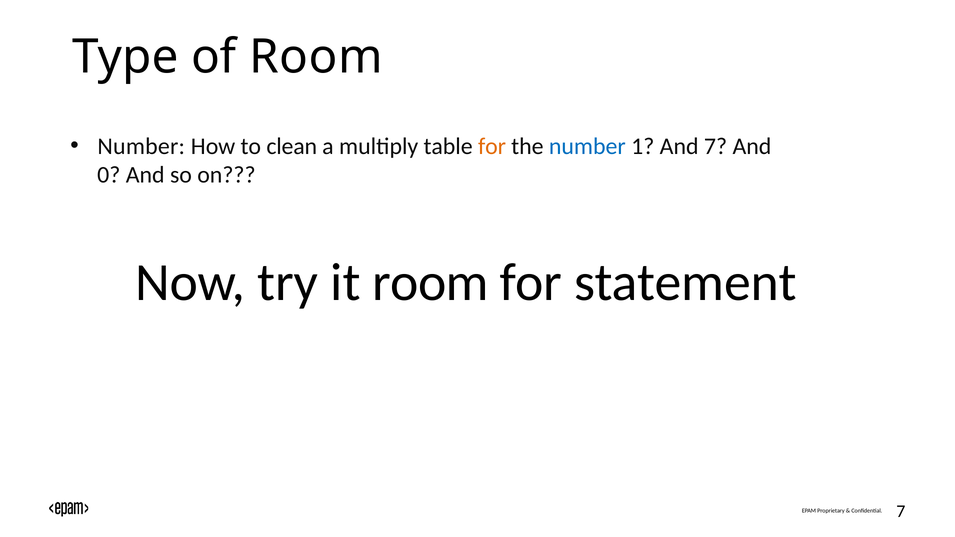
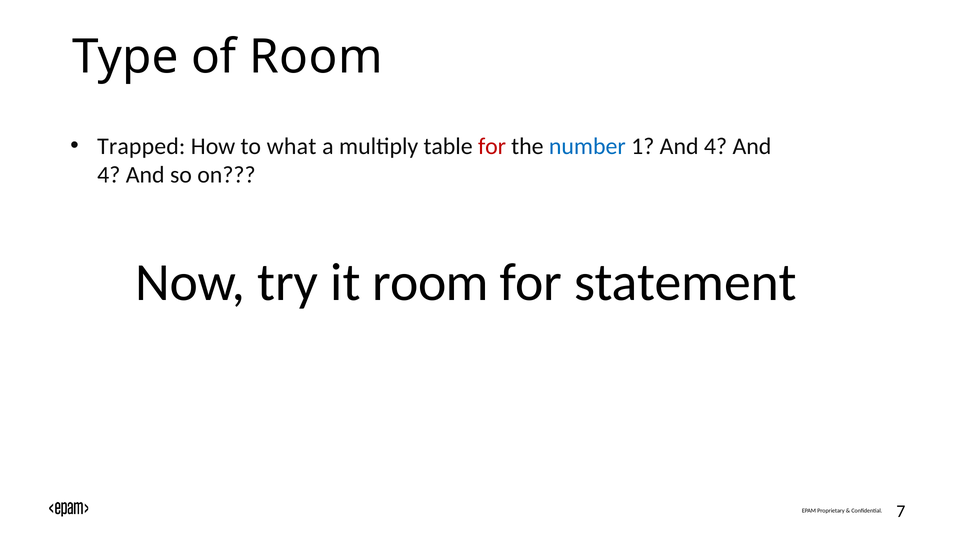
Number at (141, 146): Number -> Trapped
clean: clean -> what
for at (492, 146) colour: orange -> red
1 And 7: 7 -> 4
0 at (109, 175): 0 -> 4
